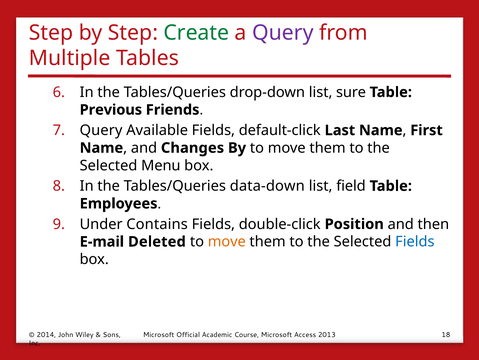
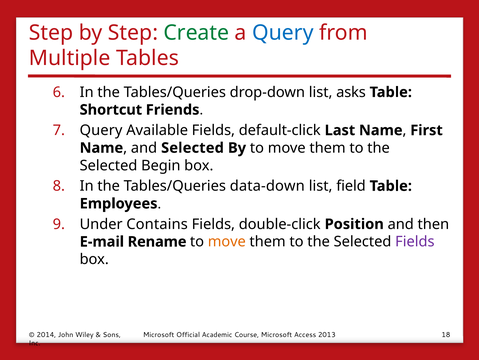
Query at (283, 33) colour: purple -> blue
sure: sure -> asks
Previous: Previous -> Shortcut
and Changes: Changes -> Selected
Menu: Menu -> Begin
Deleted: Deleted -> Rename
Fields at (415, 241) colour: blue -> purple
